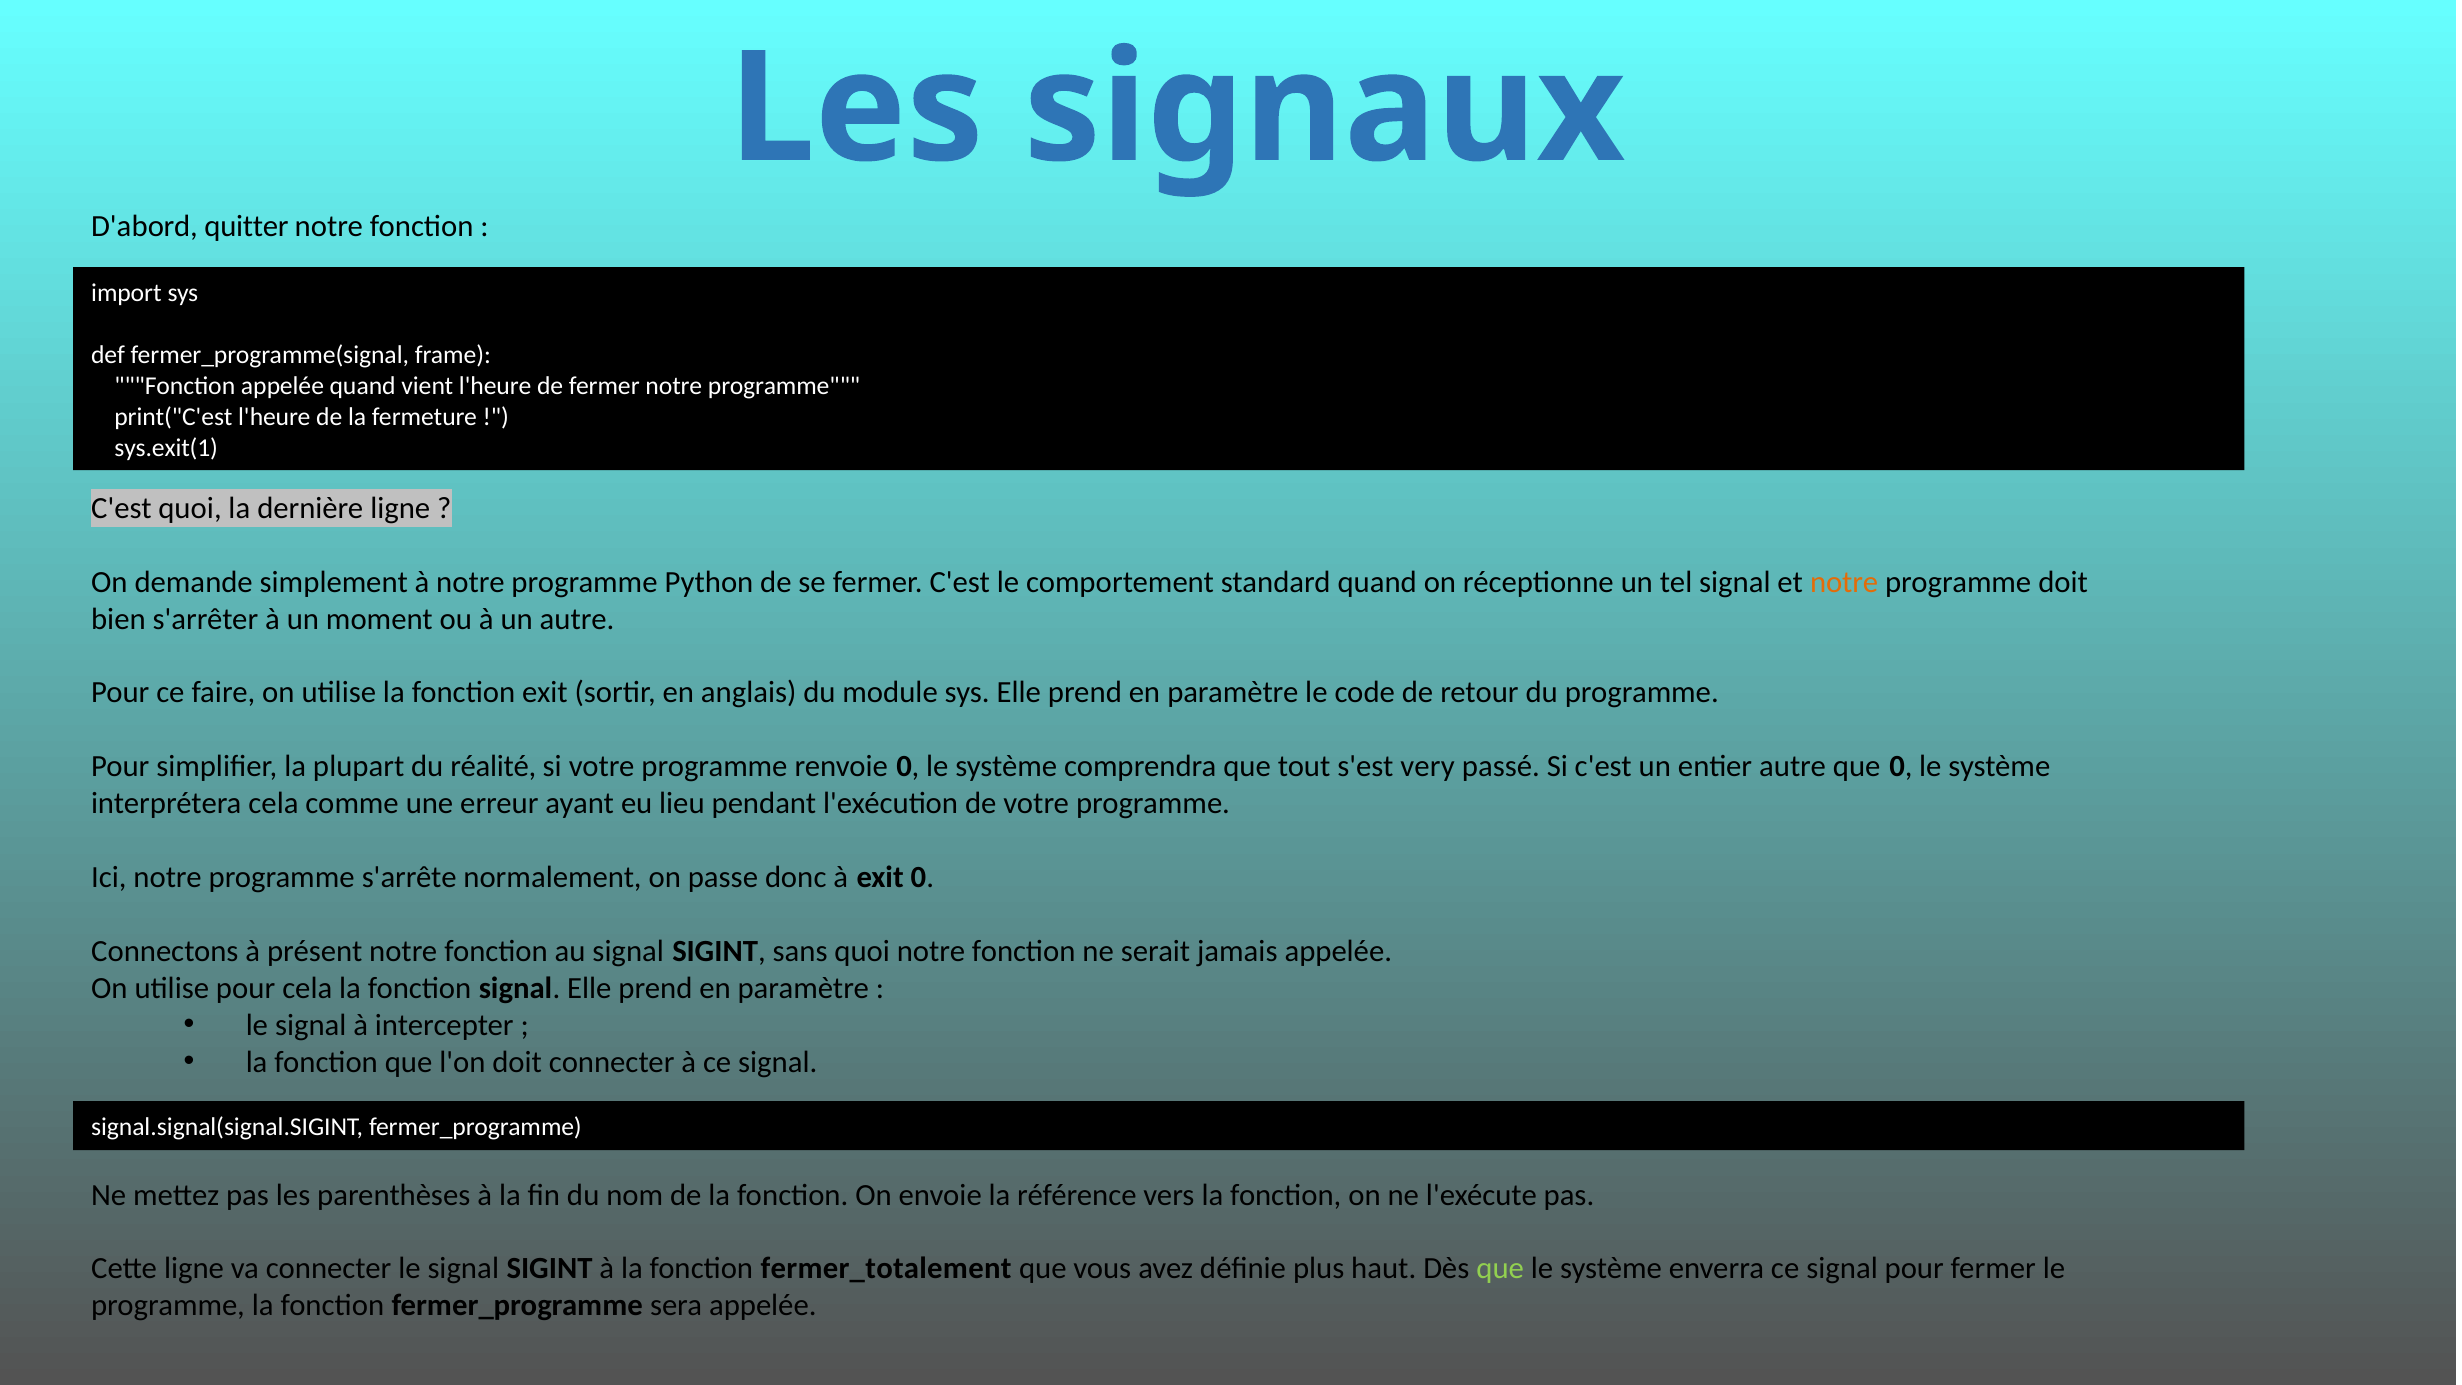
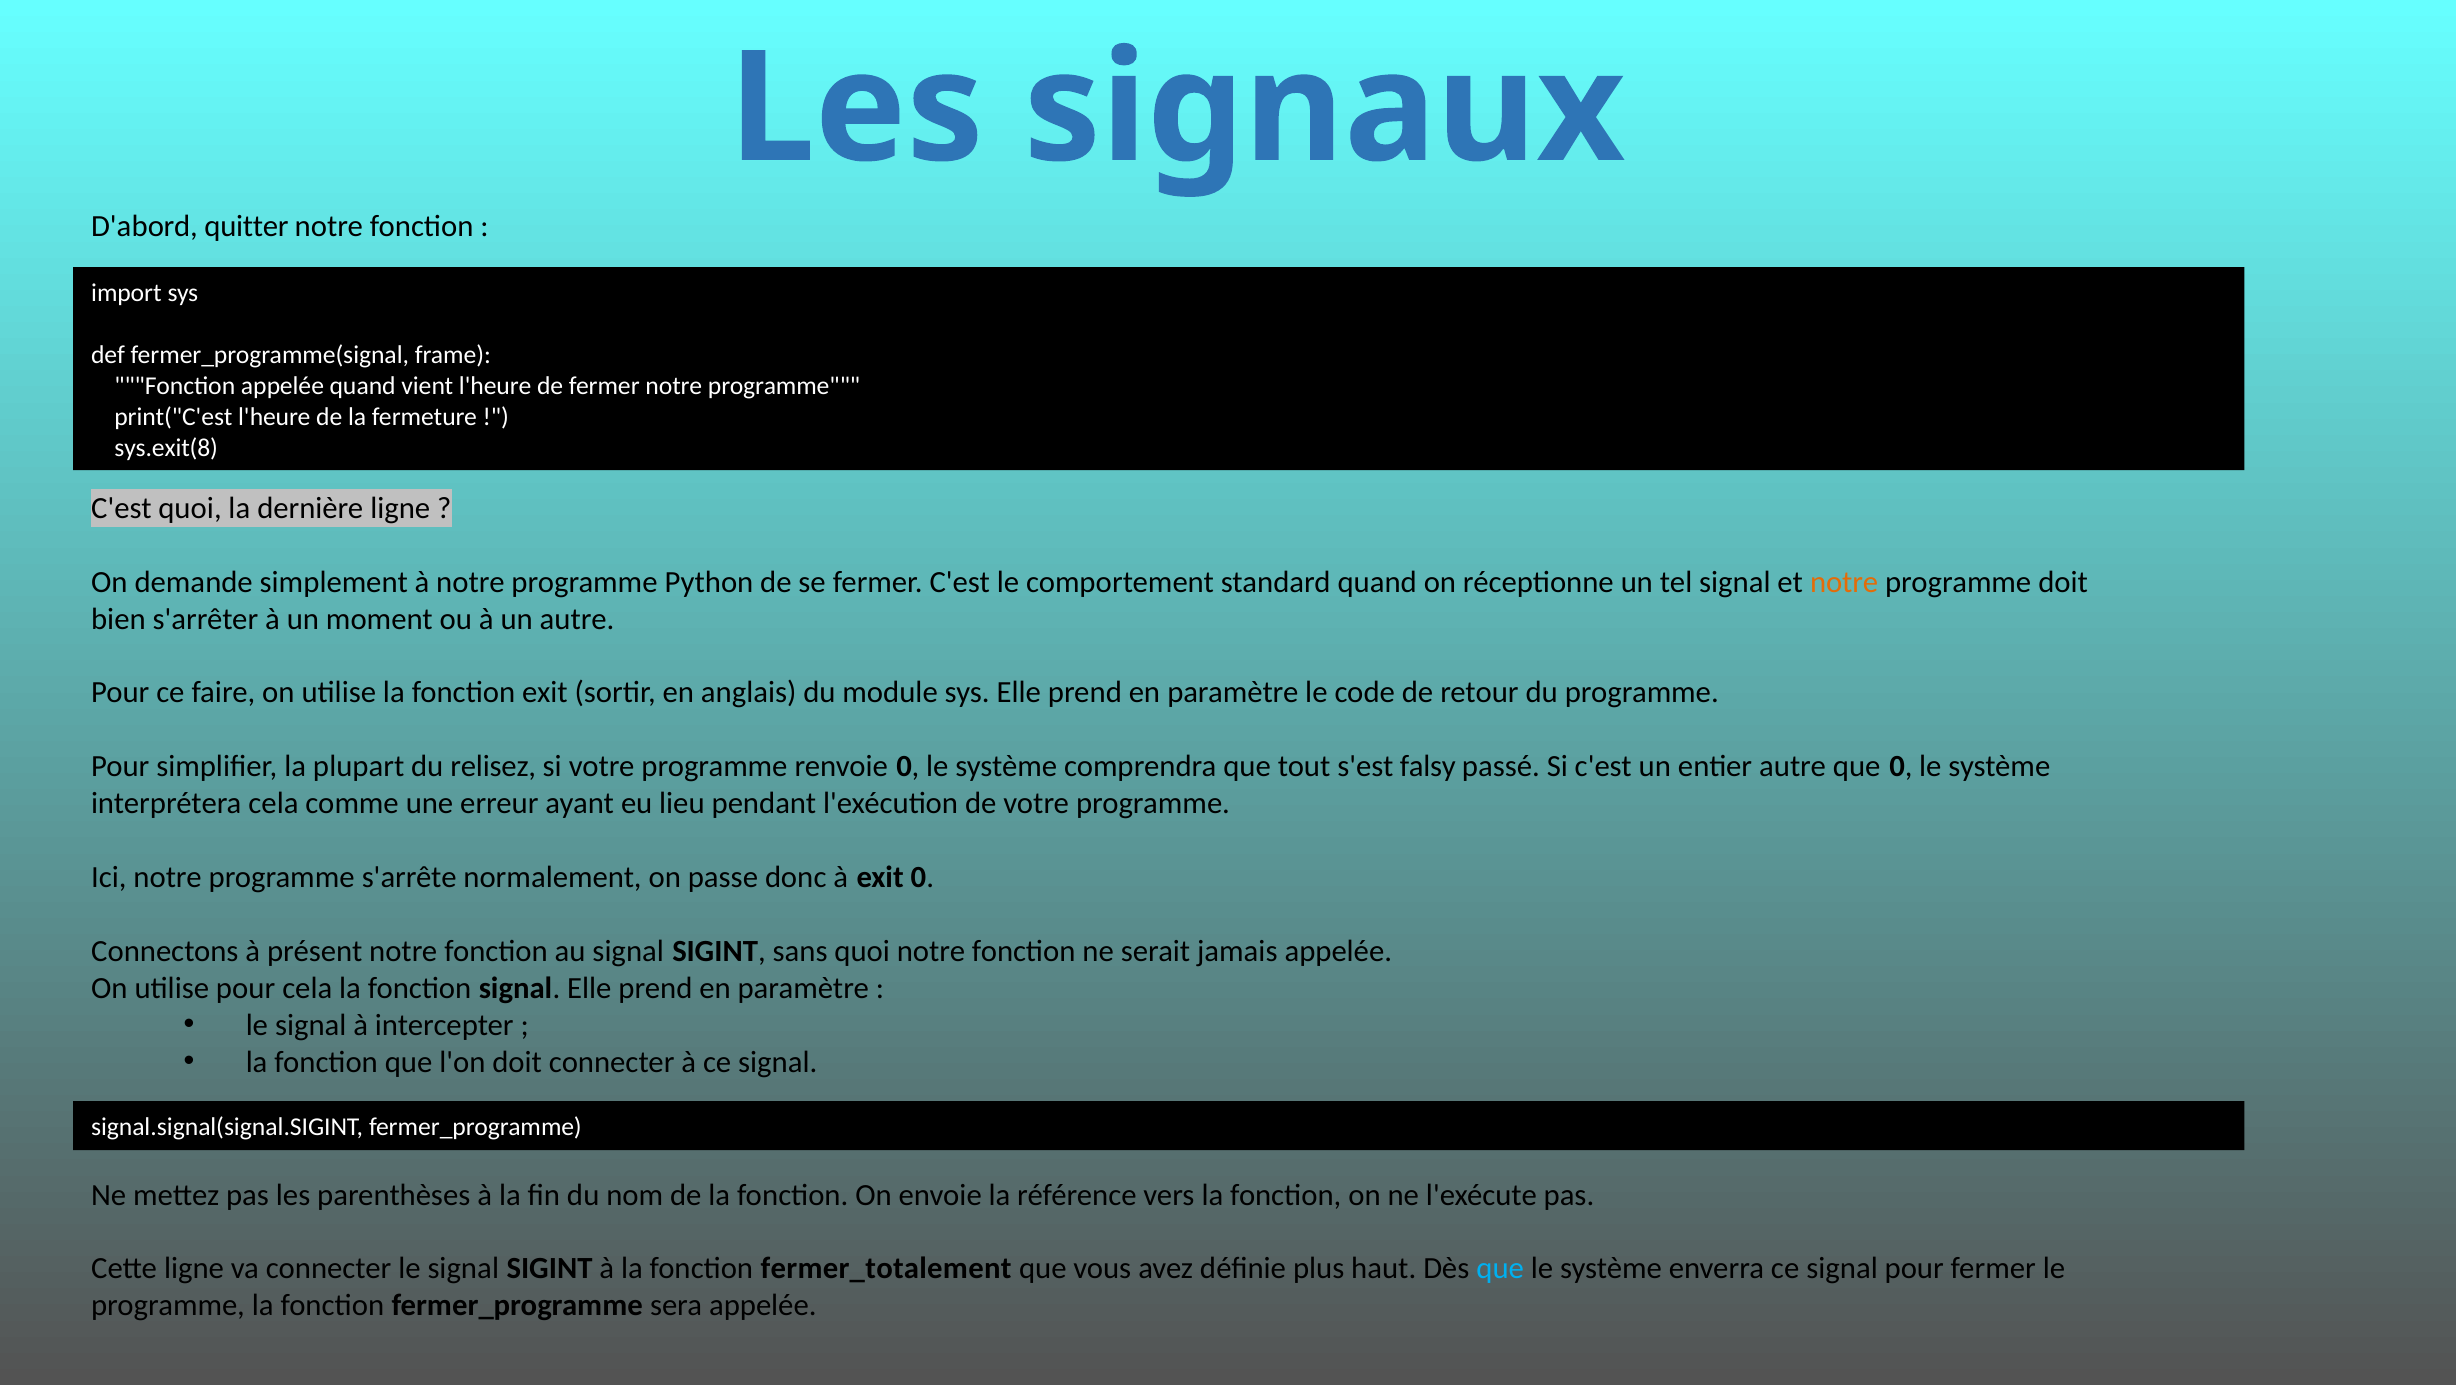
sys.exit(1: sys.exit(1 -> sys.exit(8
réalité: réalité -> relisez
very: very -> falsy
que at (1500, 1269) colour: light green -> light blue
